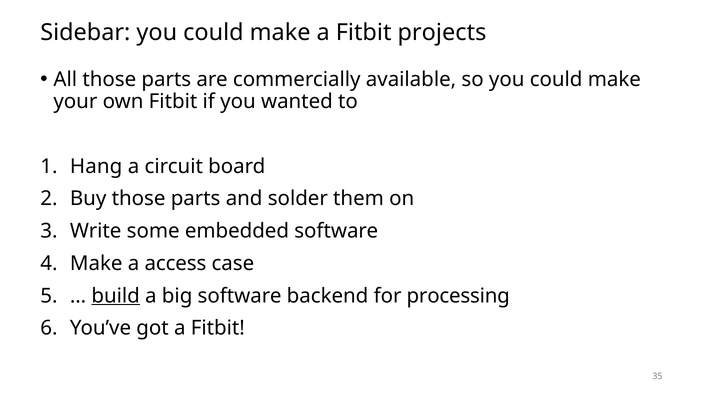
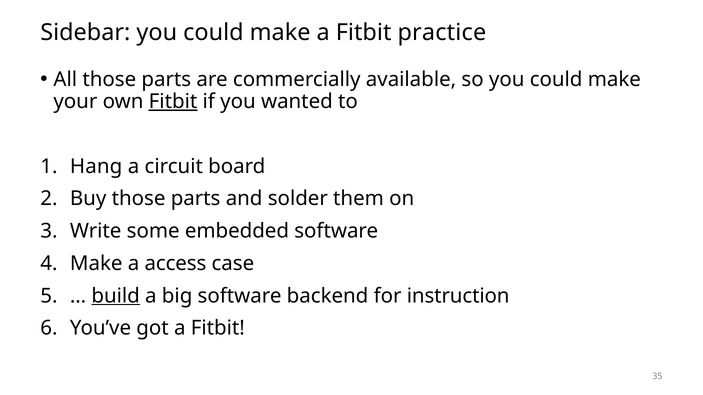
projects: projects -> practice
Fitbit at (173, 102) underline: none -> present
processing: processing -> instruction
